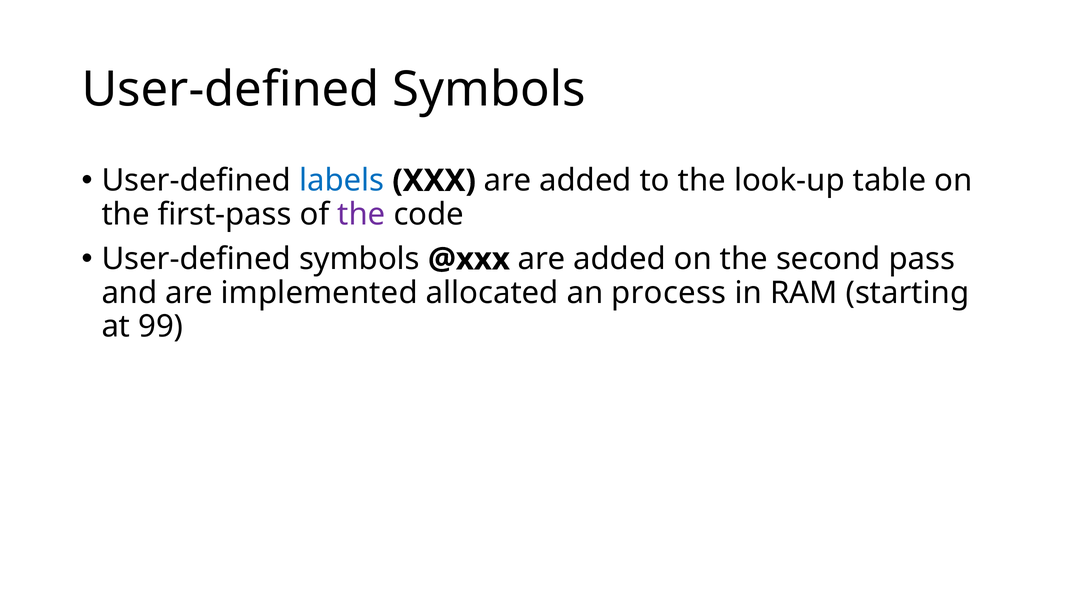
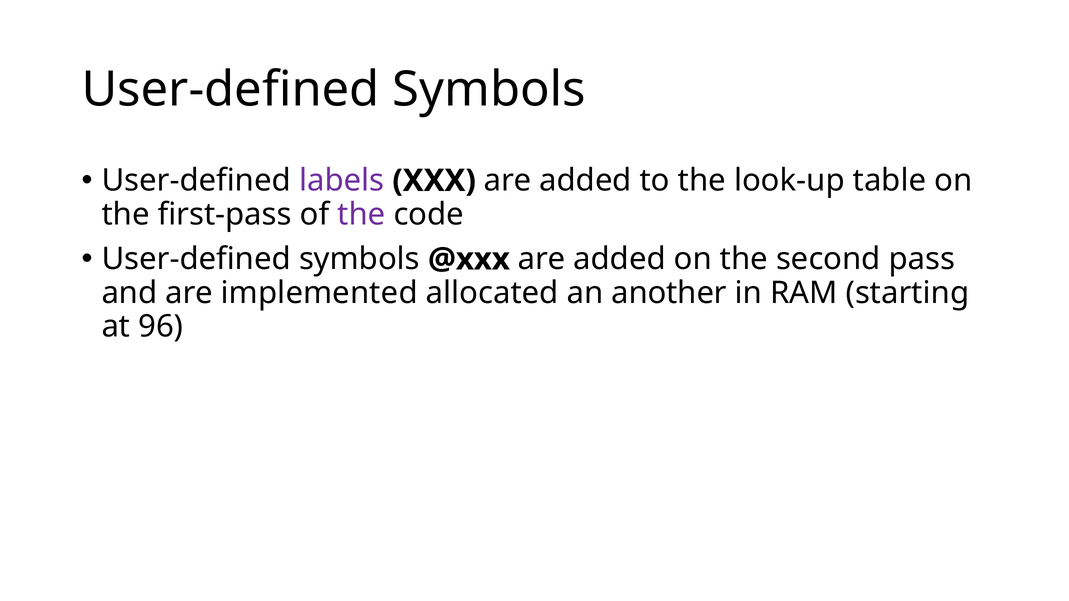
labels colour: blue -> purple
process: process -> another
99: 99 -> 96
